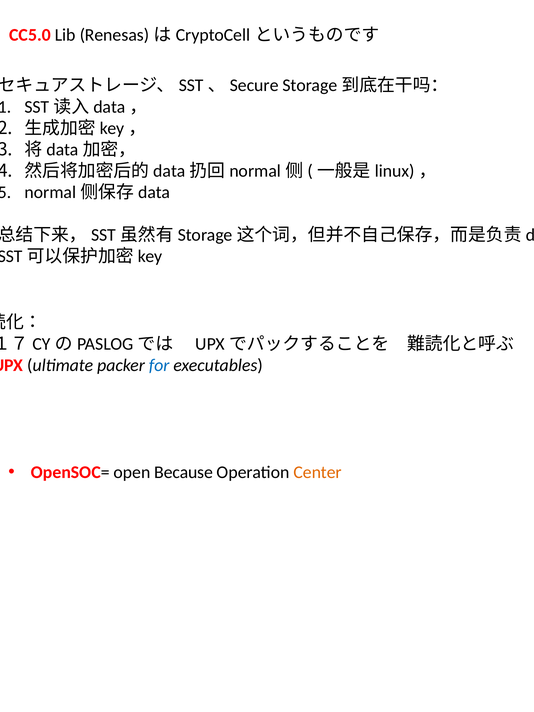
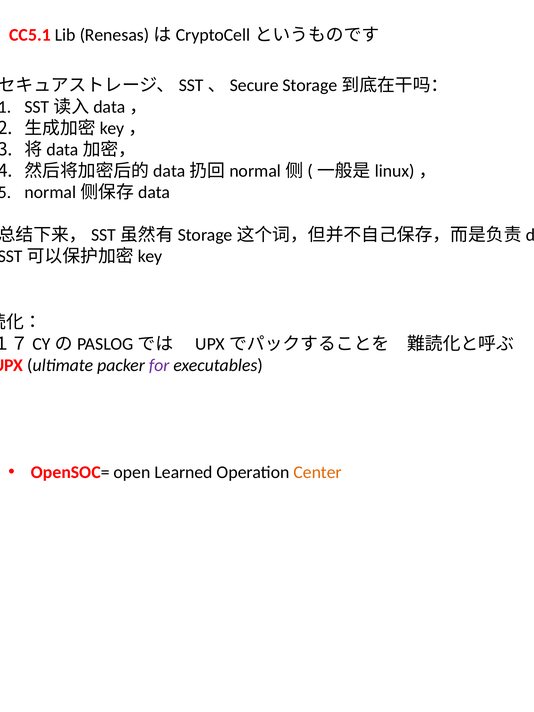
CC5.0: CC5.0 -> CC5.1
for colour: blue -> purple
Because: Because -> Learned
